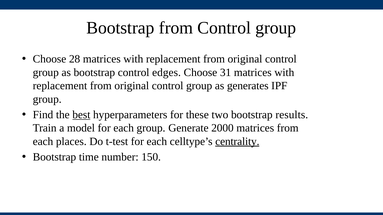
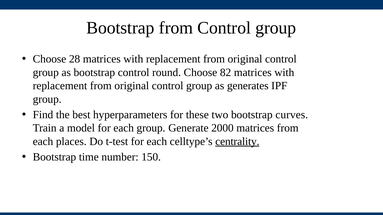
edges: edges -> round
31: 31 -> 82
best underline: present -> none
results: results -> curves
